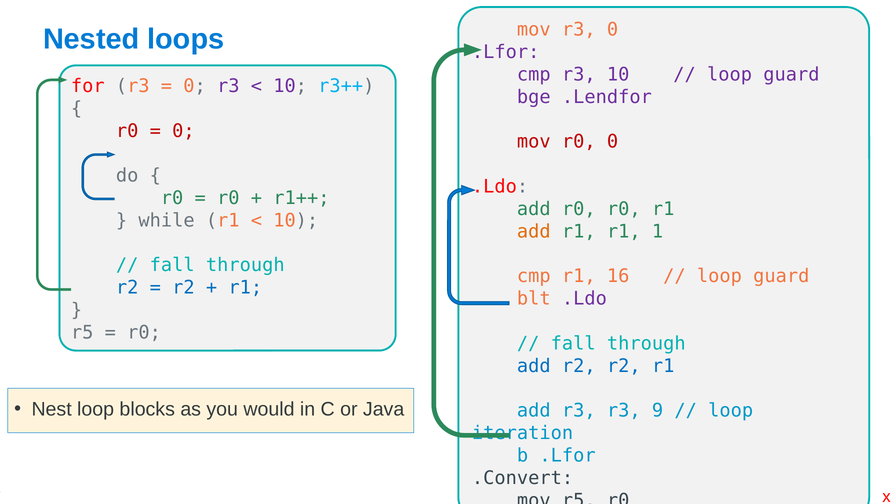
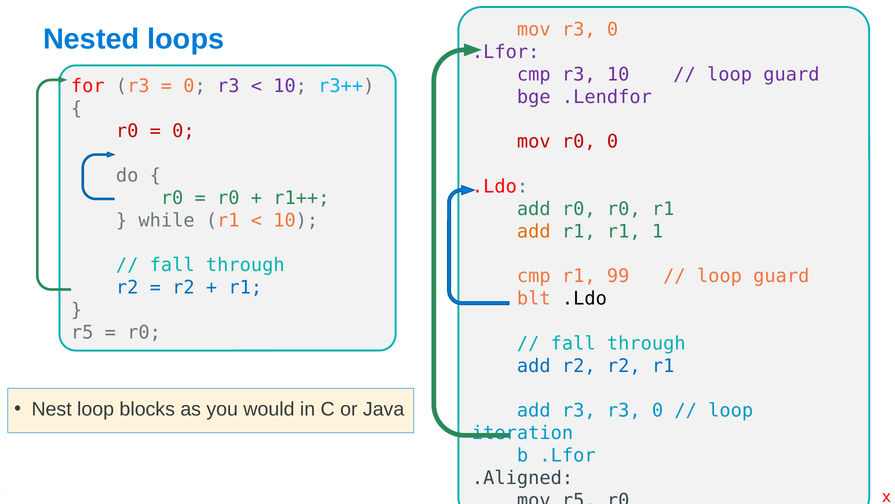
16: 16 -> 99
.Ldo at (584, 298) colour: purple -> black
r3 r3 9: 9 -> 0
.Convert: .Convert -> .Aligned
